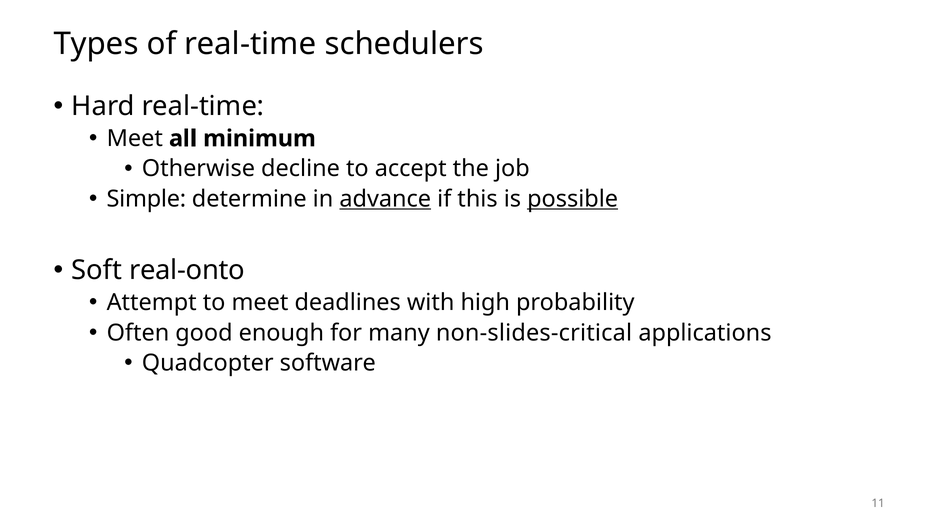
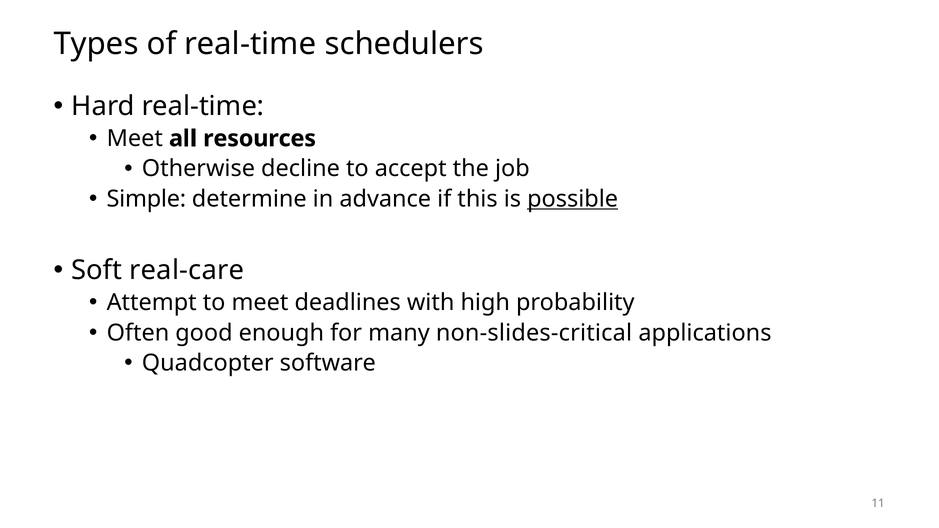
minimum: minimum -> resources
advance underline: present -> none
real-onto: real-onto -> real-care
